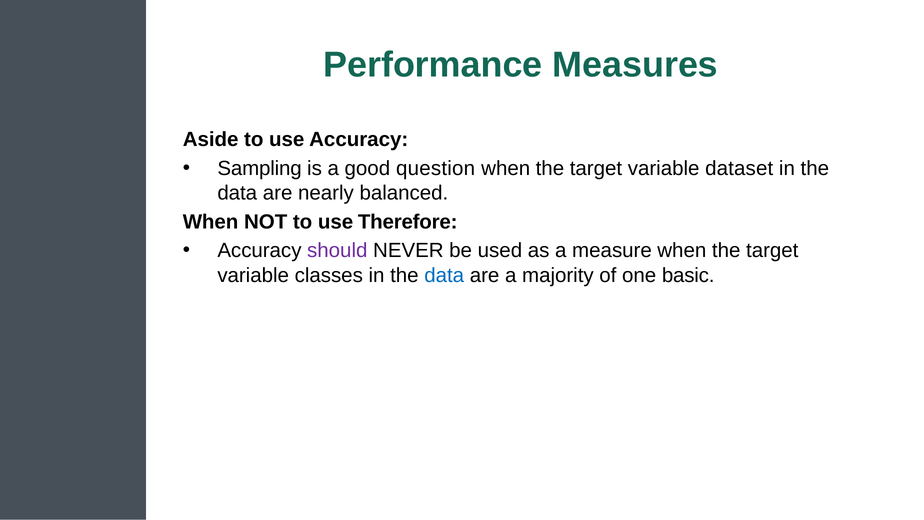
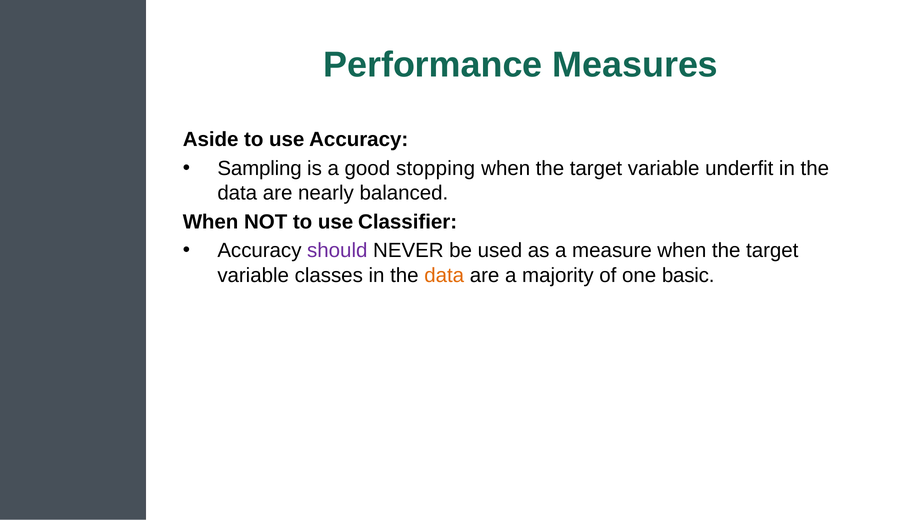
question: question -> stopping
dataset: dataset -> underfit
Therefore: Therefore -> Classifier
data at (444, 275) colour: blue -> orange
